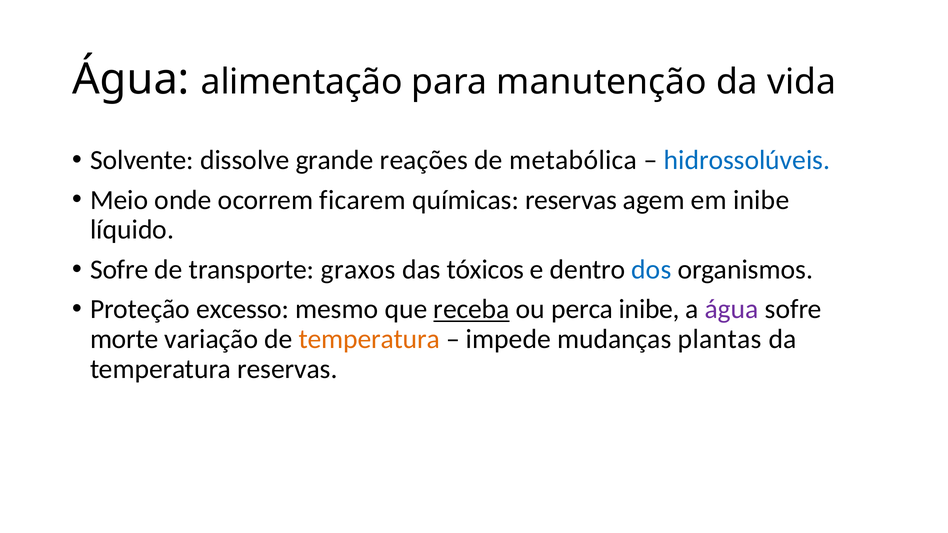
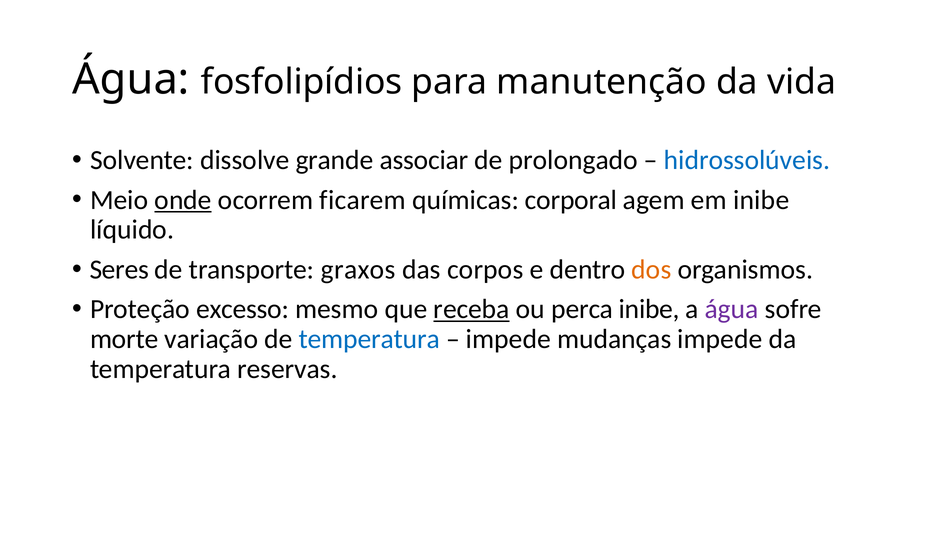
alimentação: alimentação -> fosfolipídios
reações: reações -> associar
metabólica: metabólica -> prolongado
onde underline: none -> present
químicas reservas: reservas -> corporal
Sofre at (119, 270): Sofre -> Seres
tóxicos: tóxicos -> corpos
dos colour: blue -> orange
temperatura at (369, 339) colour: orange -> blue
mudanças plantas: plantas -> impede
